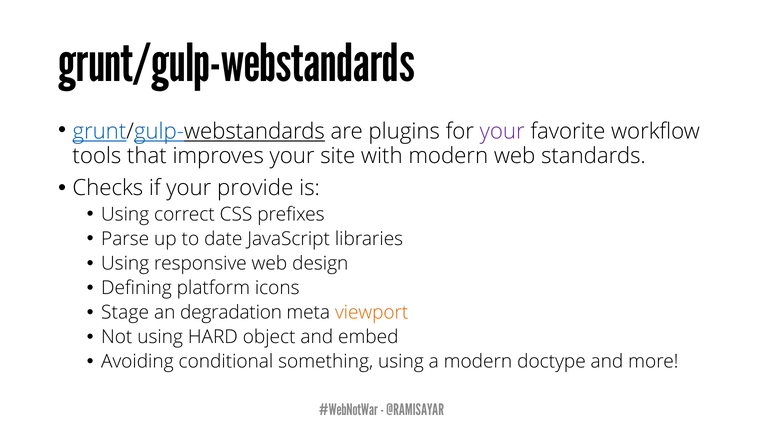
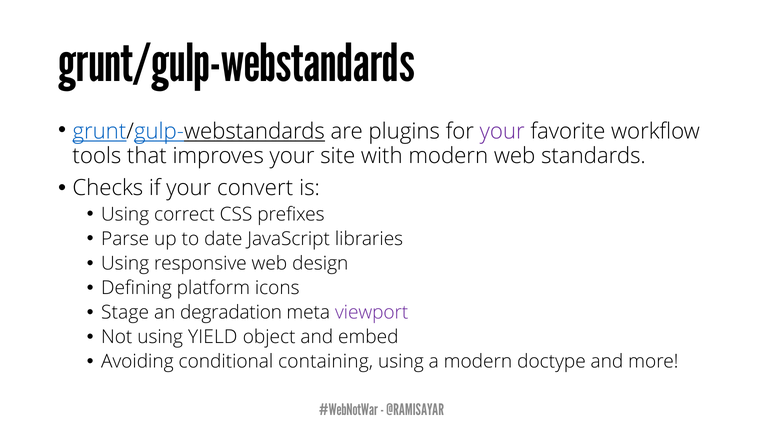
provide: provide -> convert
viewport colour: orange -> purple
HARD: HARD -> YIELD
something: something -> containing
